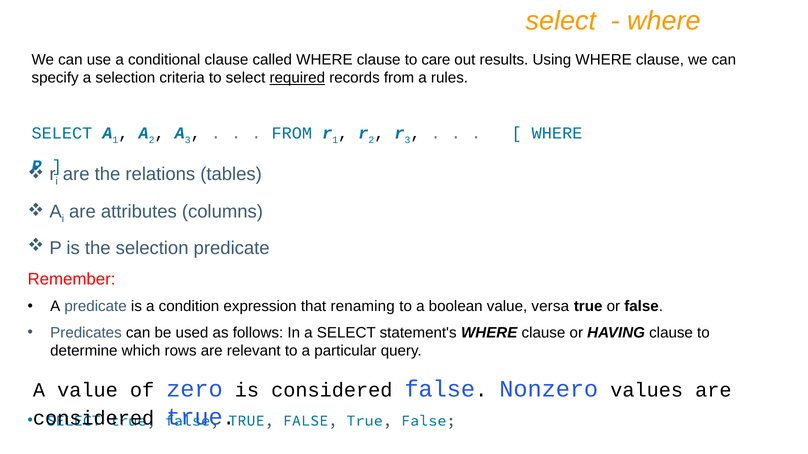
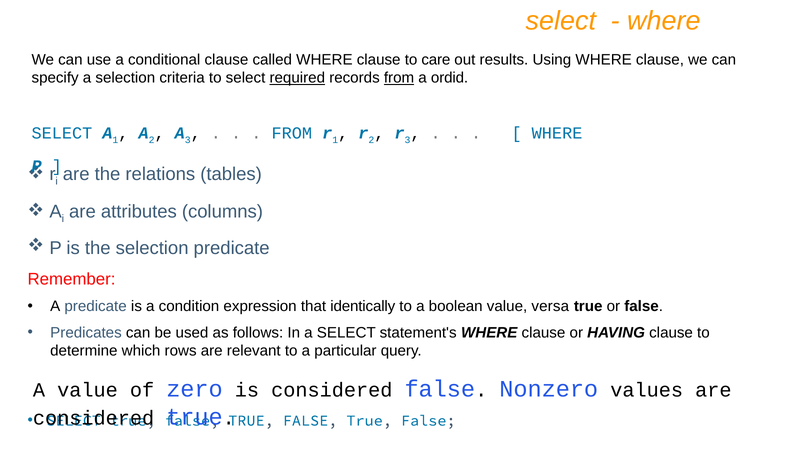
from at (399, 78) underline: none -> present
rules: rules -> ordid
renaming: renaming -> identically
